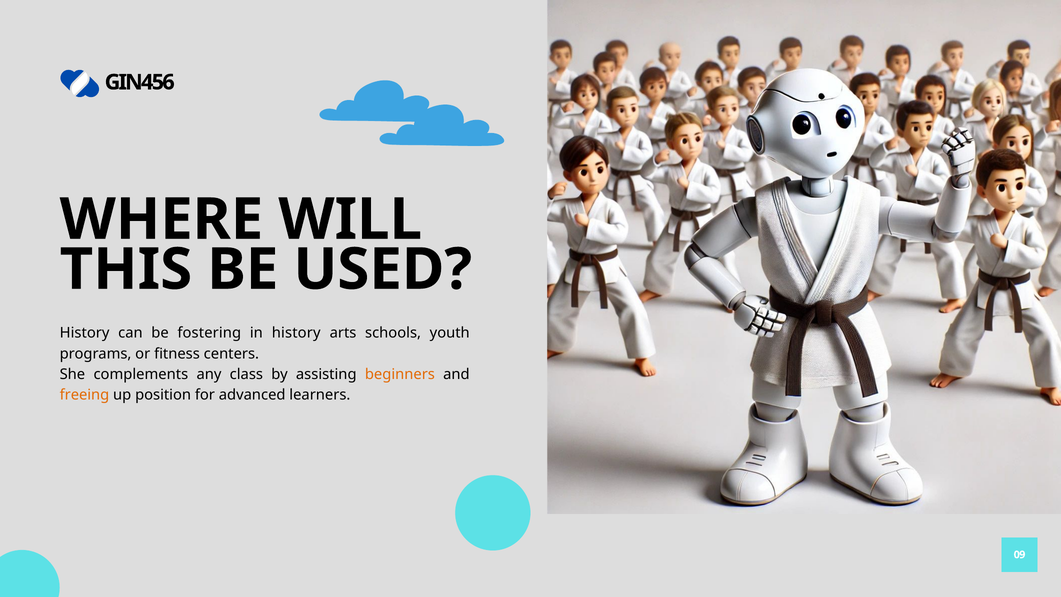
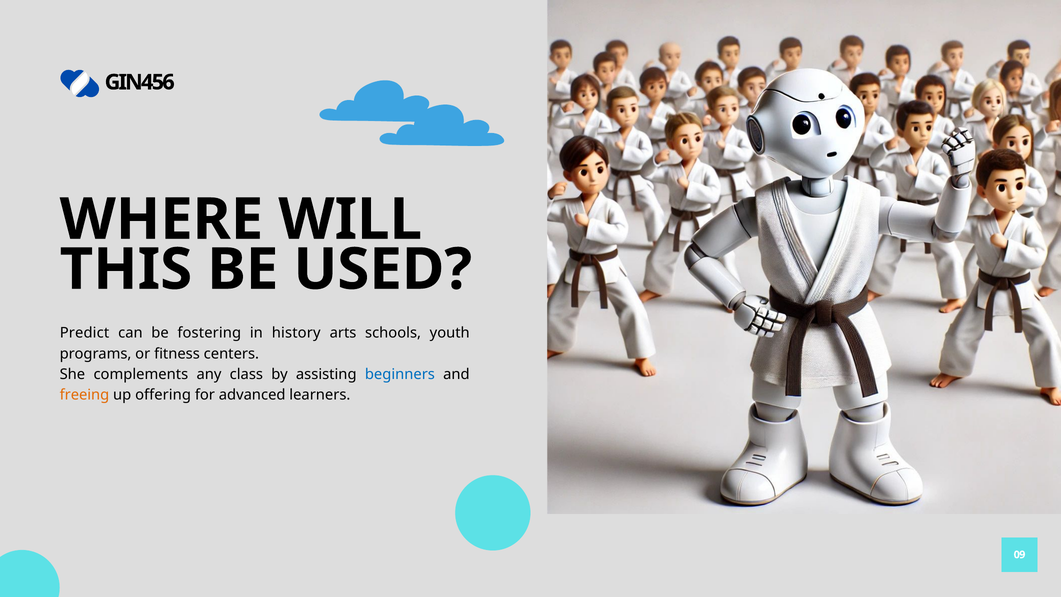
History at (85, 333): History -> Predict
beginners colour: orange -> blue
position: position -> offering
